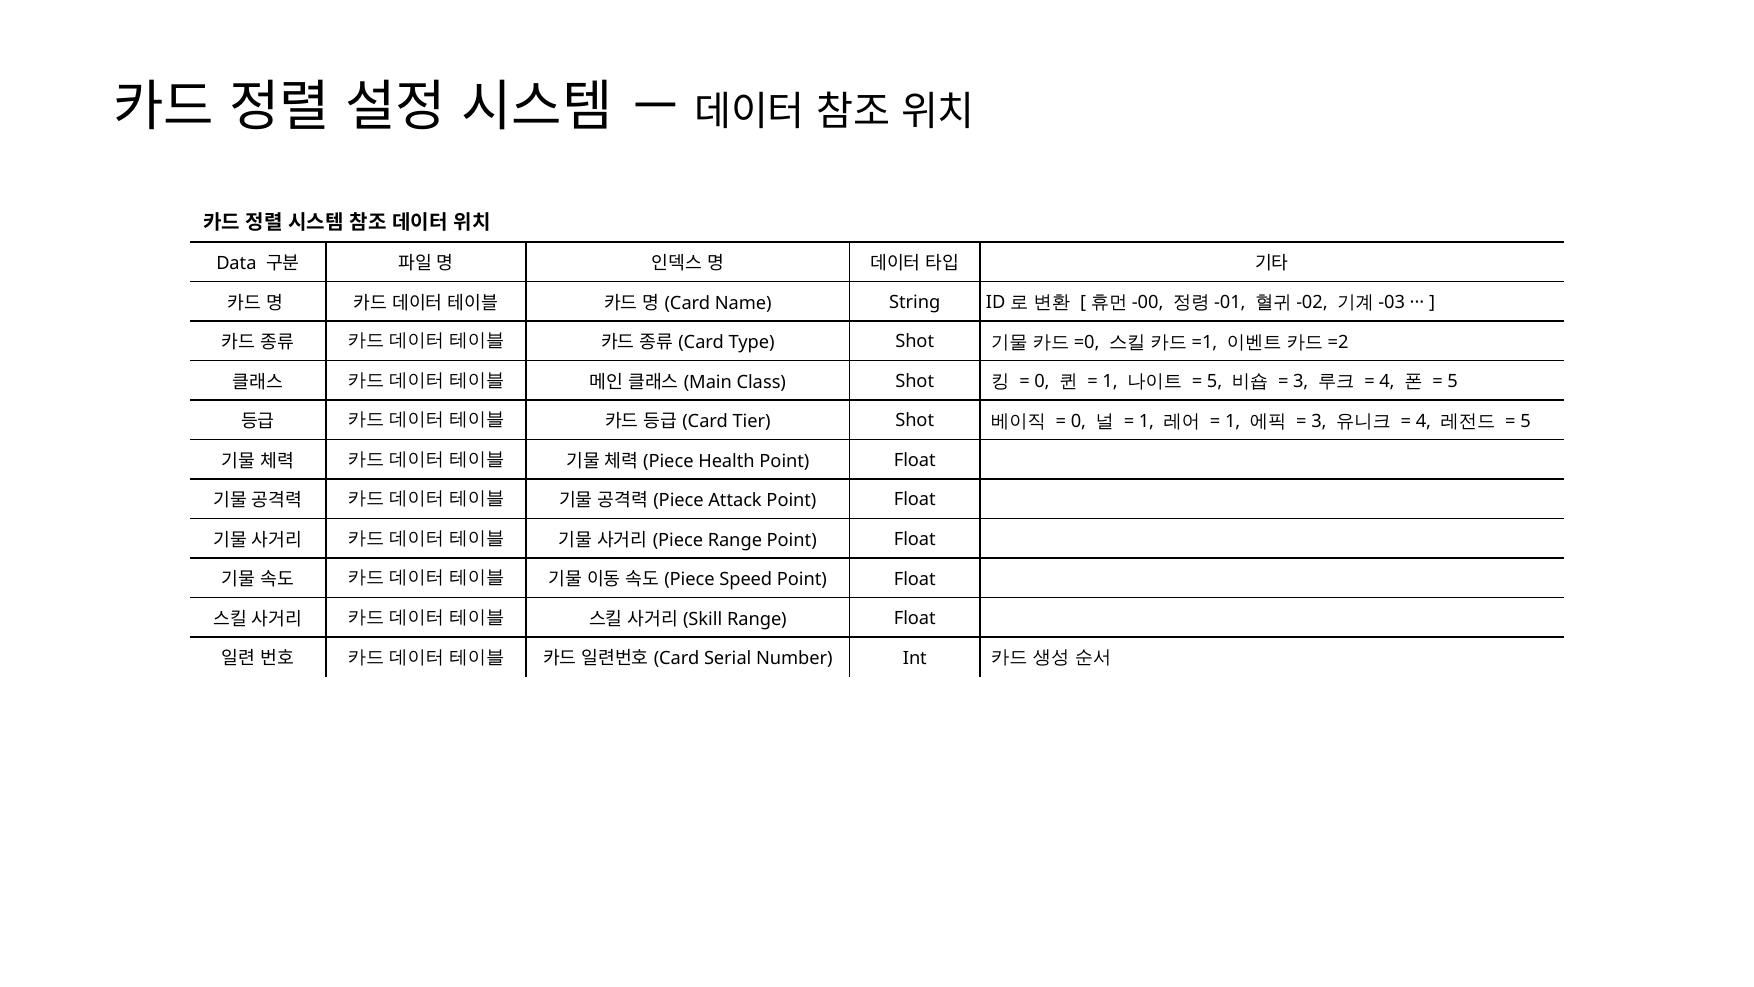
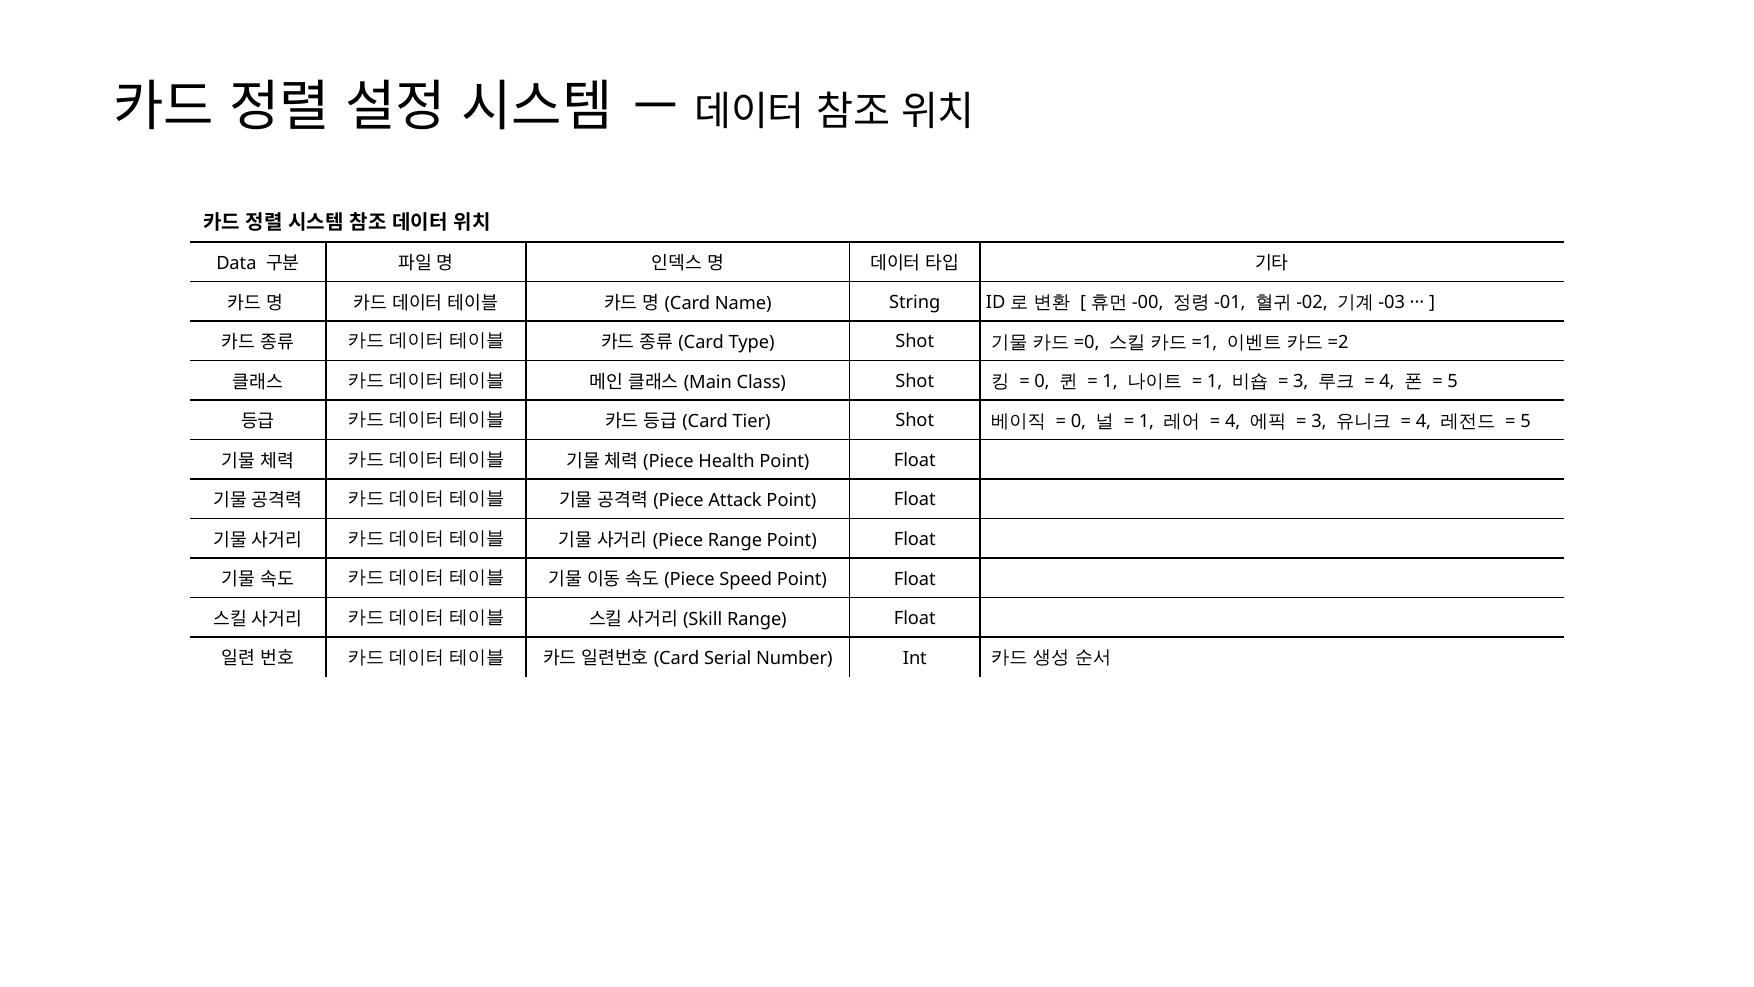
5 at (1215, 382): 5 -> 1
1 at (1233, 421): 1 -> 4
